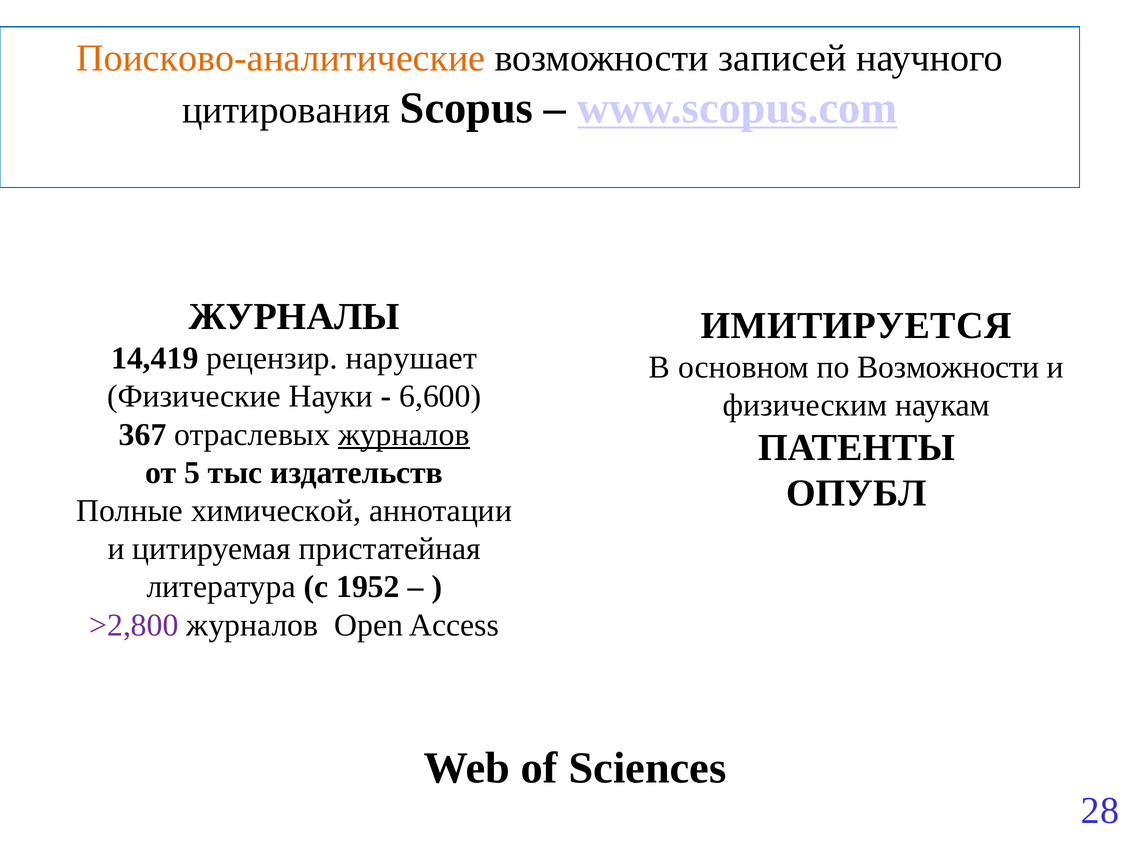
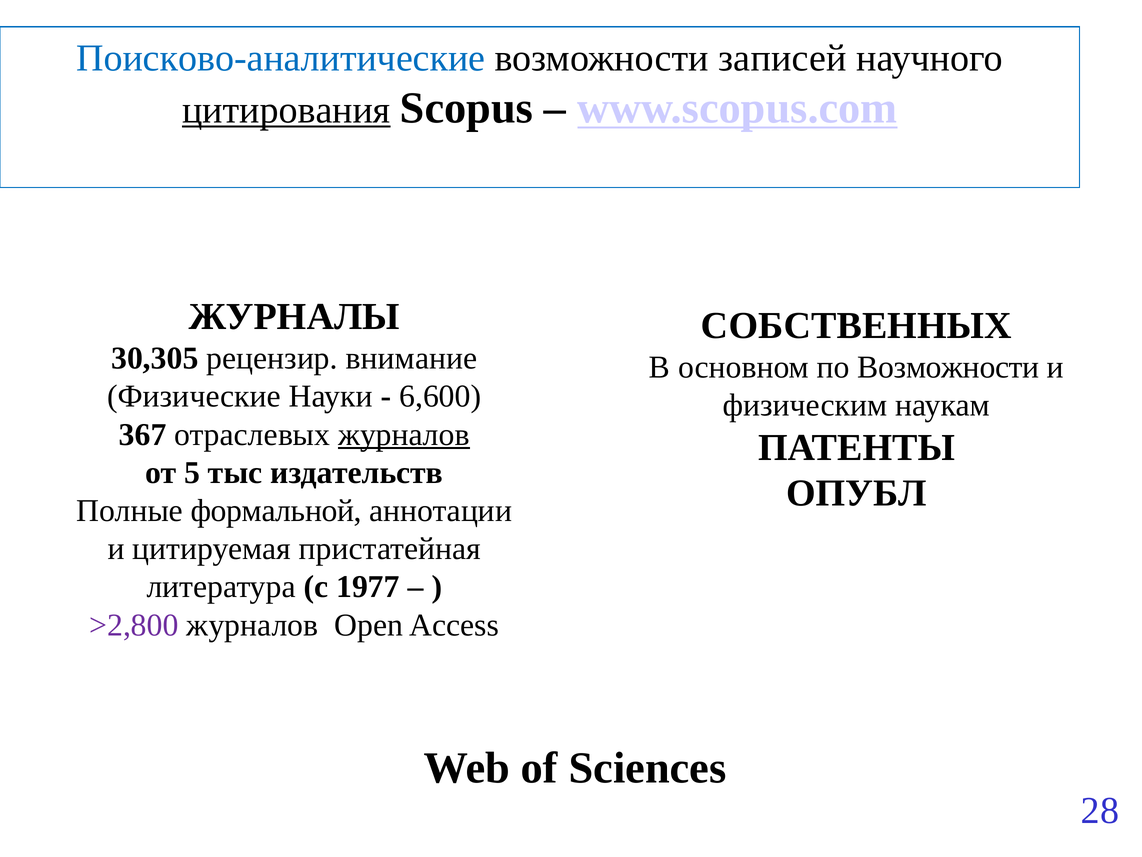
Поисково-аналитические colour: orange -> blue
цитирования underline: none -> present
ИМИТИРУЕТСЯ: ИМИТИРУЕТСЯ -> СОБСТВЕННЫХ
14,419: 14,419 -> 30,305
нарушает: нарушает -> внимание
химической: химической -> формальной
1952: 1952 -> 1977
